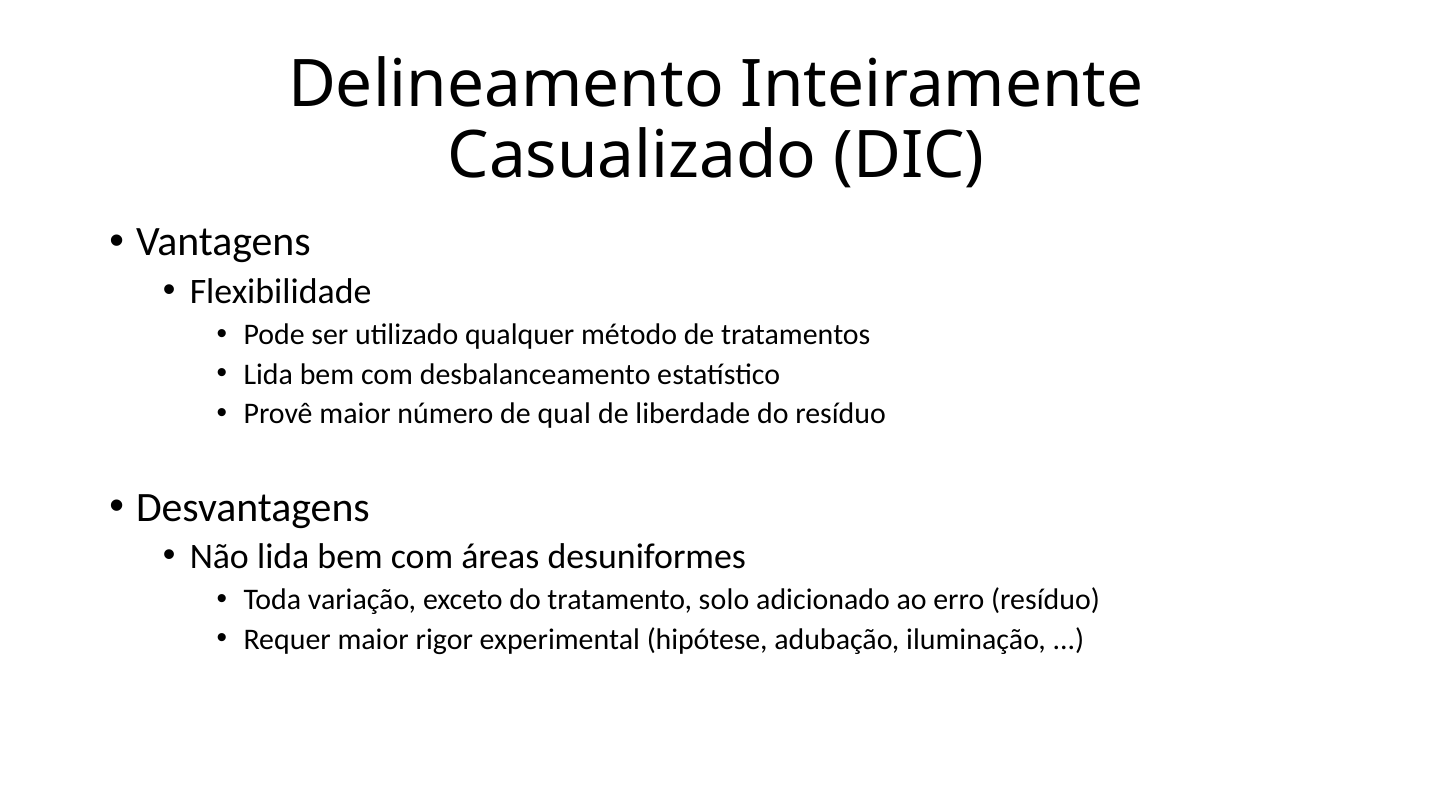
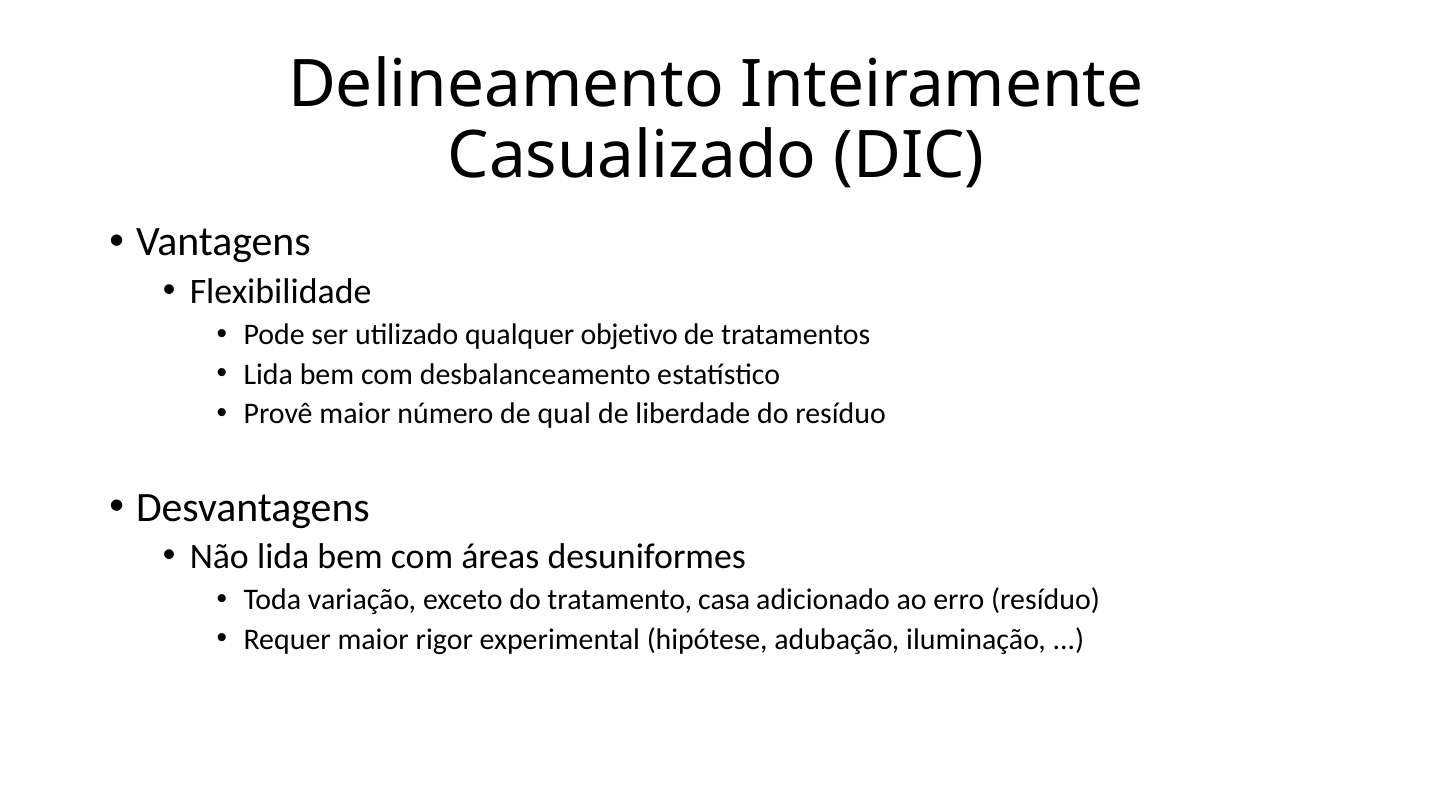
método: método -> objetivo
solo: solo -> casa
